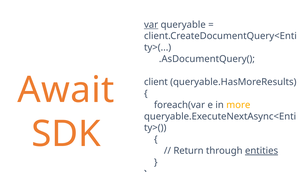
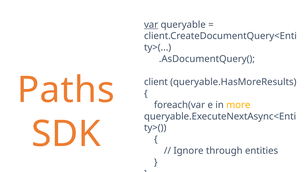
Await: Await -> Paths
Return: Return -> Ignore
entities underline: present -> none
